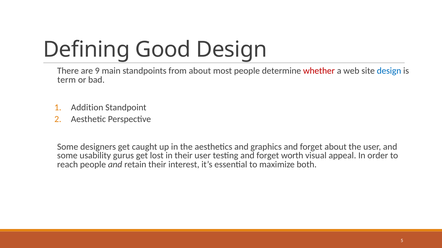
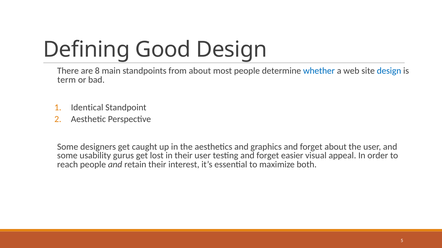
9: 9 -> 8
whether colour: red -> blue
Addition: Addition -> Identical
worth: worth -> easier
